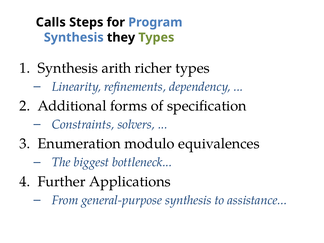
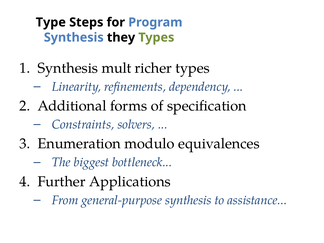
Calls: Calls -> Type
arith: arith -> mult
